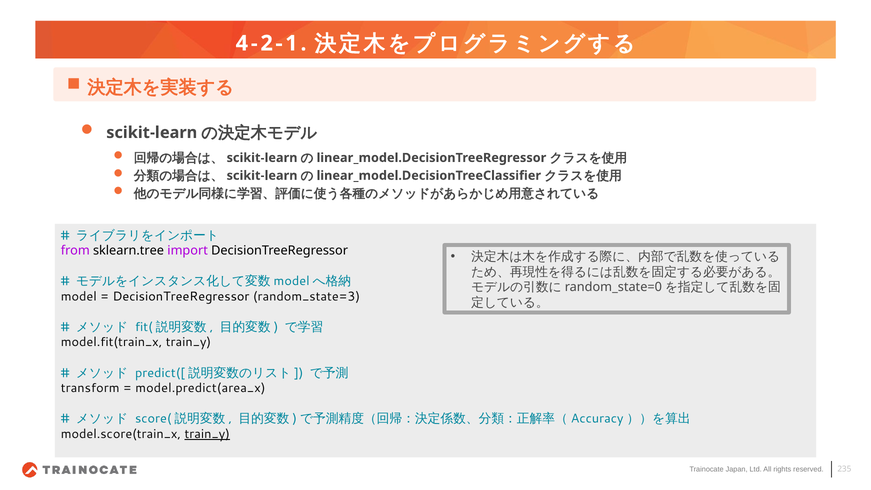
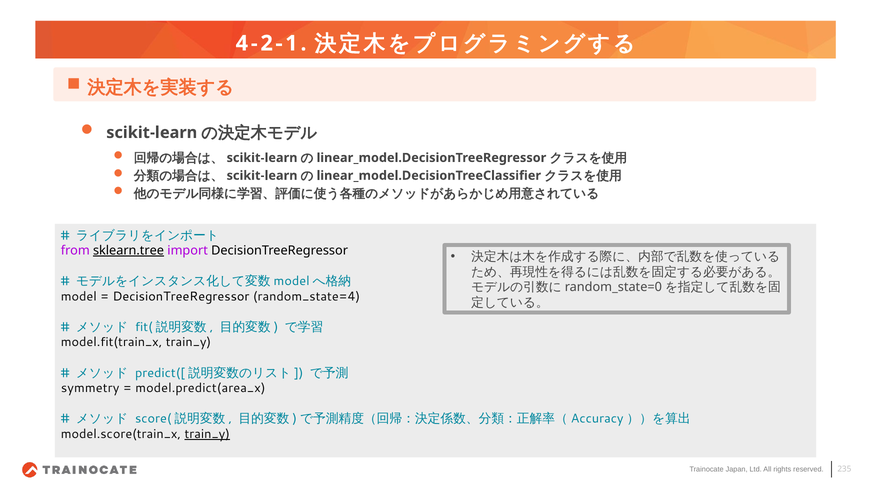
sklearn.tree underline: none -> present
random_state=3: random_state=3 -> random_state=4
transform: transform -> symmetry
